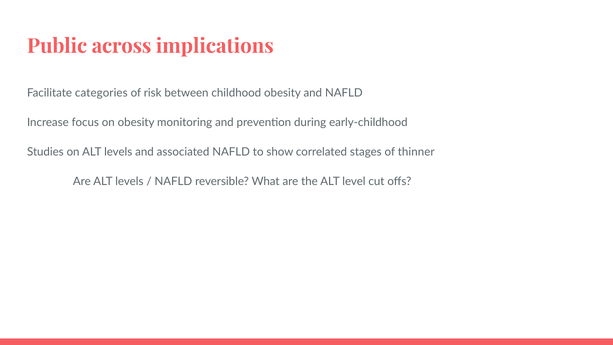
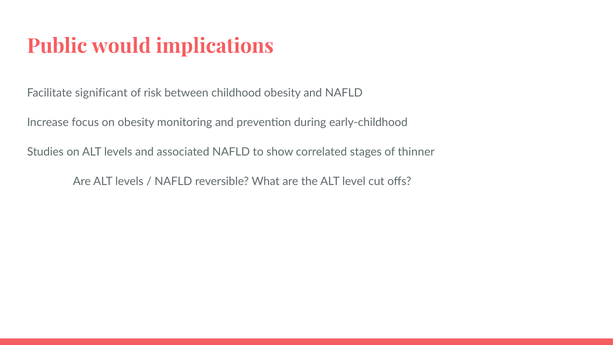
across: across -> would
categories: categories -> significant
